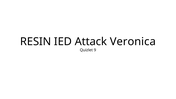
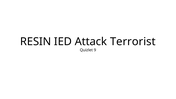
Veronica: Veronica -> Terrorist
